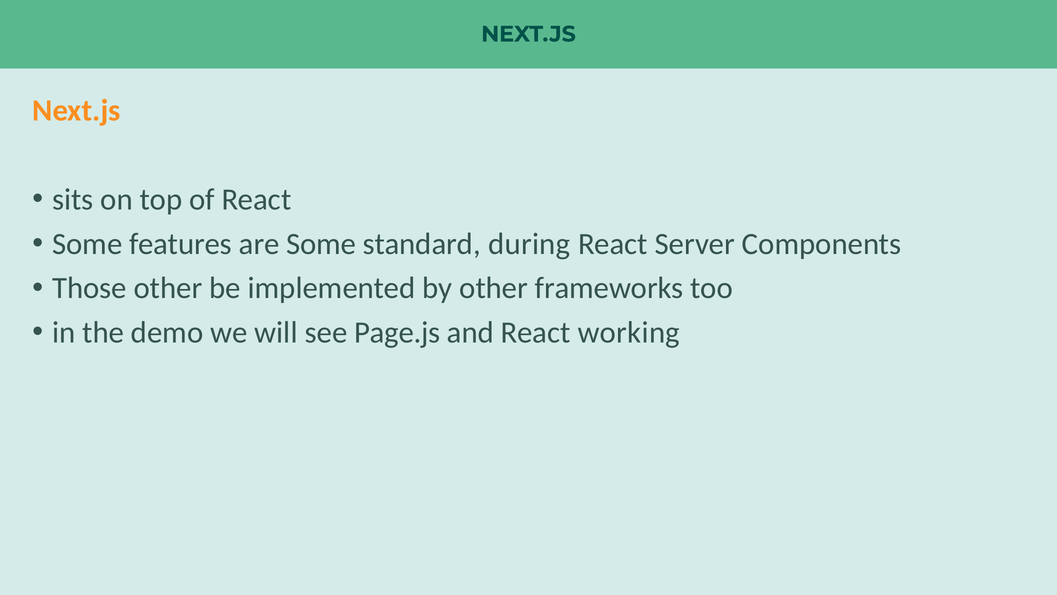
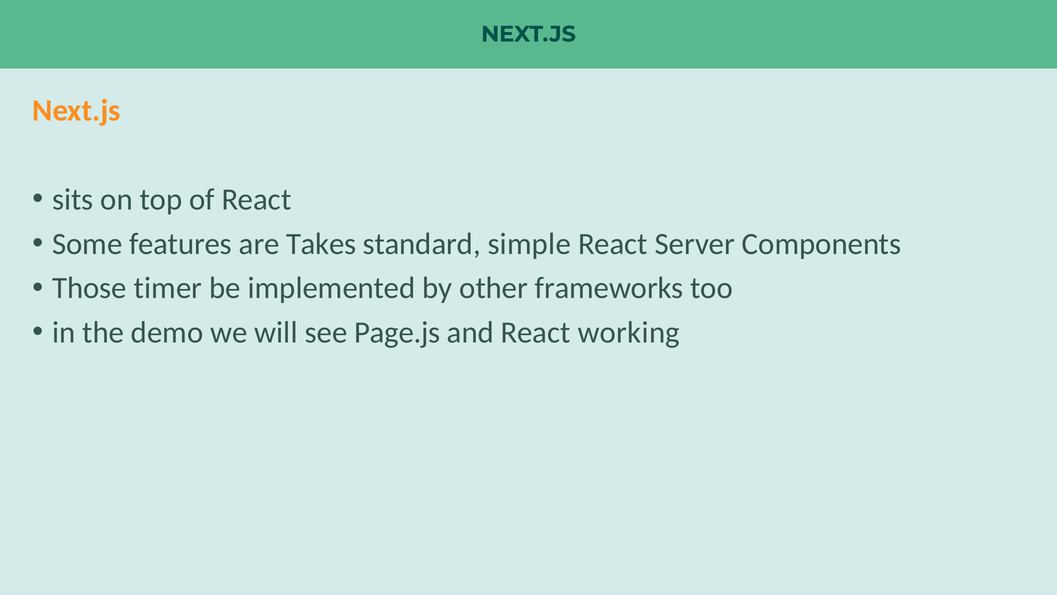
are Some: Some -> Takes
during: during -> simple
Those other: other -> timer
